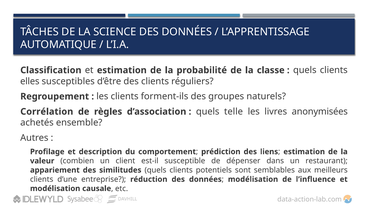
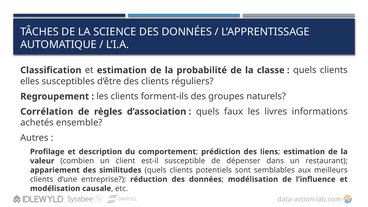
telle: telle -> faux
anonymisées: anonymisées -> informations
